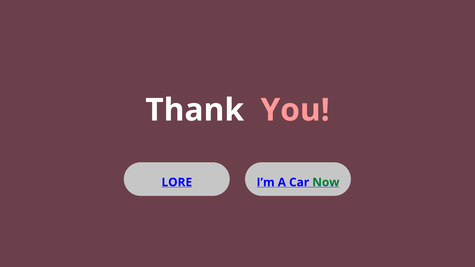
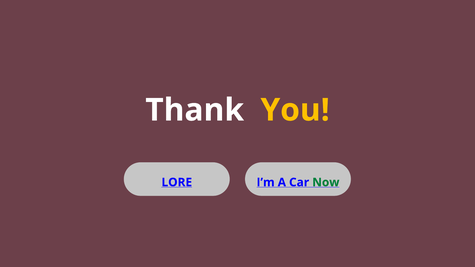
You colour: pink -> yellow
